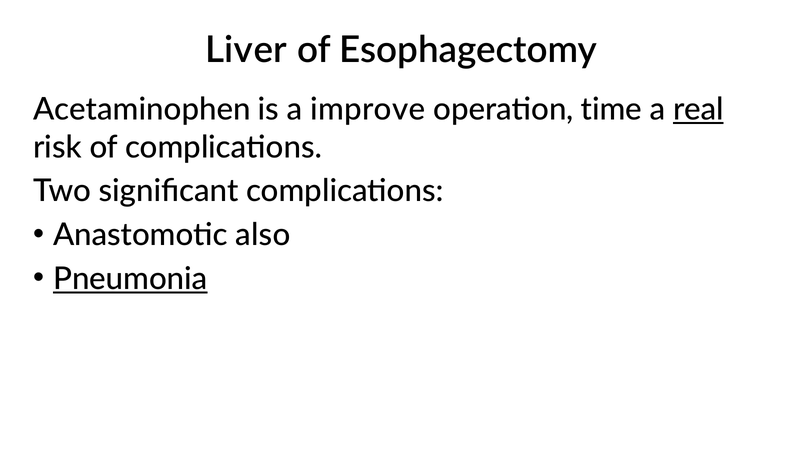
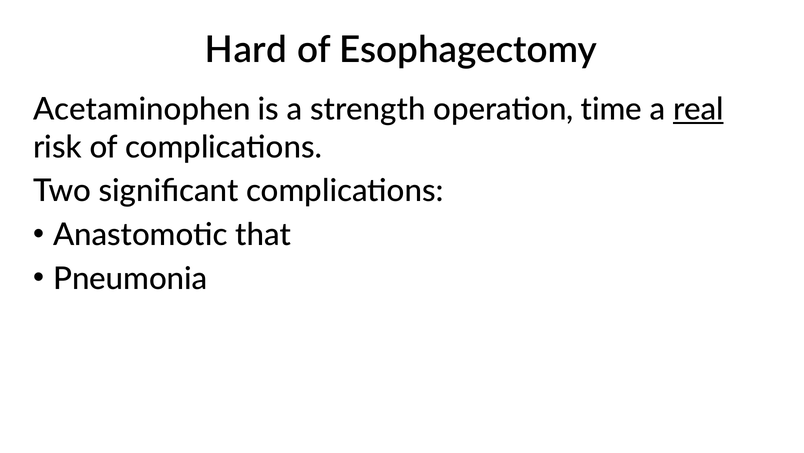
Liver: Liver -> Hard
improve: improve -> strength
also: also -> that
Pneumonia underline: present -> none
